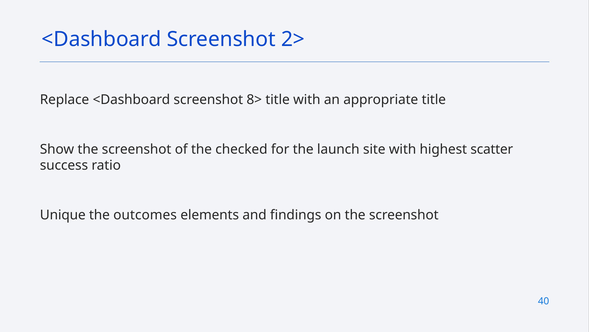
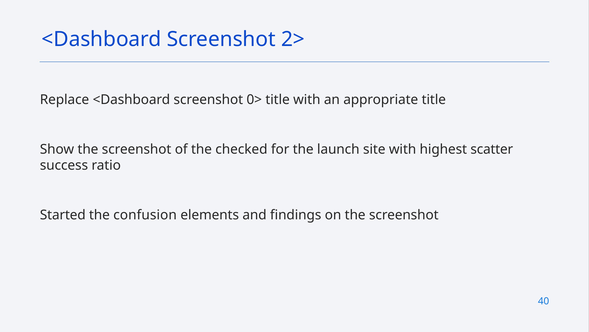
8>: 8> -> 0>
Unique: Unique -> Started
outcomes: outcomes -> confusion
